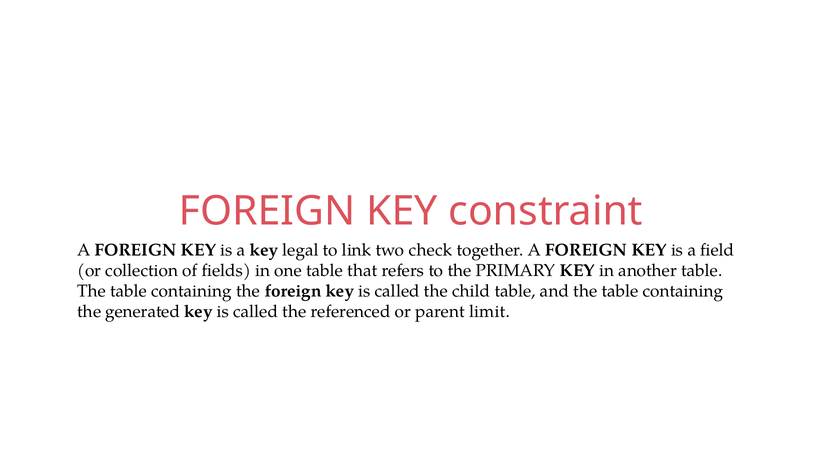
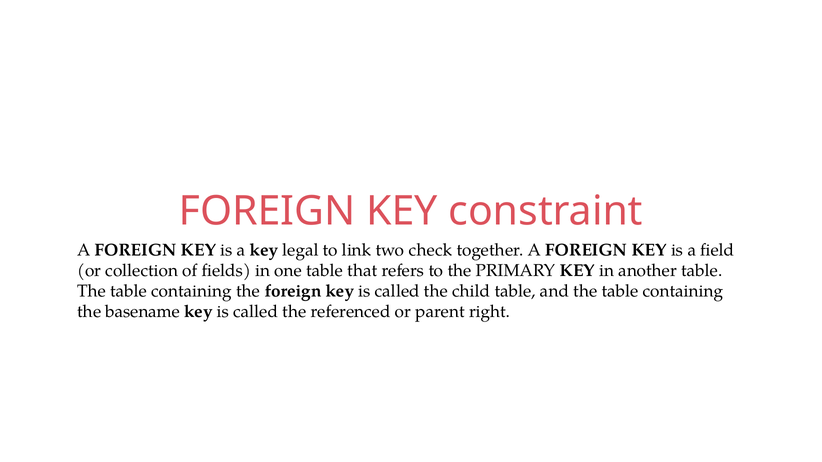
generated: generated -> basename
limit: limit -> right
